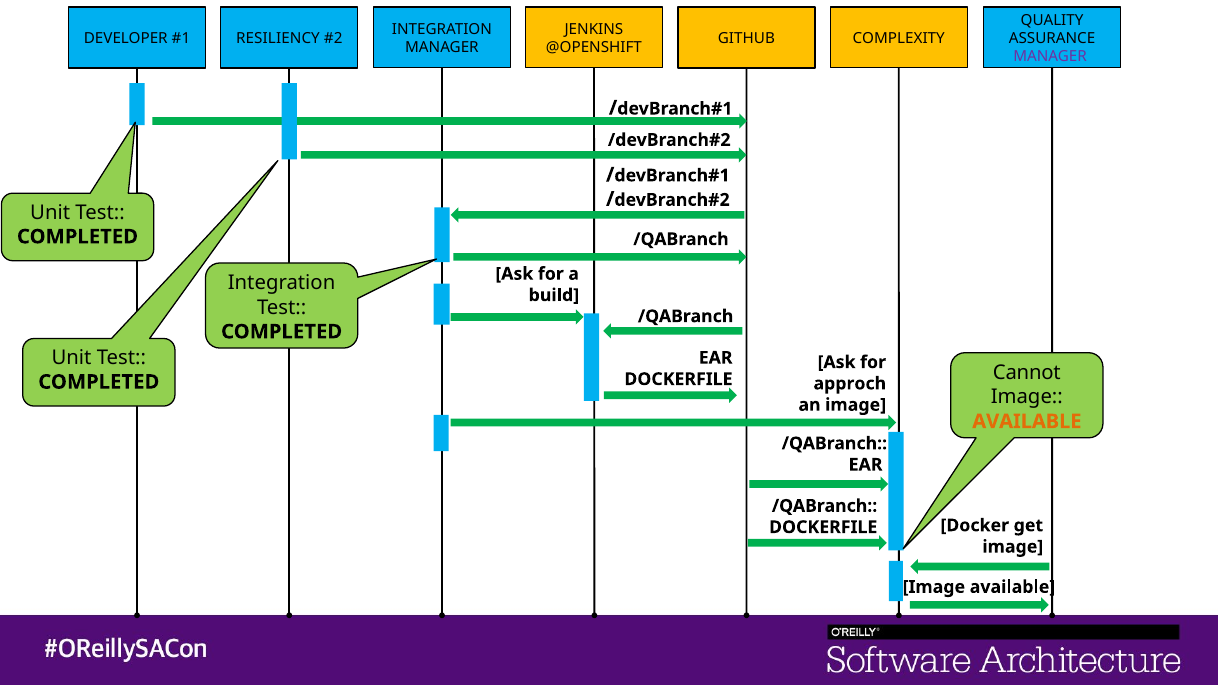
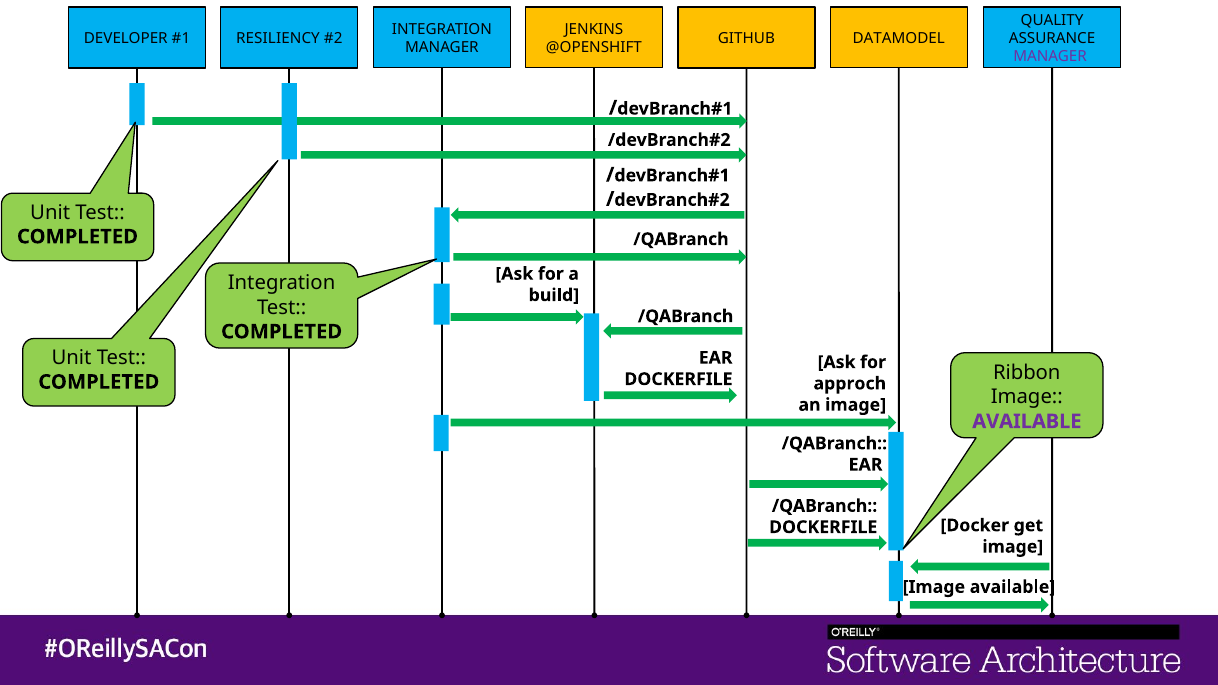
COMPLEXITY: COMPLEXITY -> DATAMODEL
Cannot: Cannot -> Ribbon
AVAILABLE at (1027, 422) colour: orange -> purple
